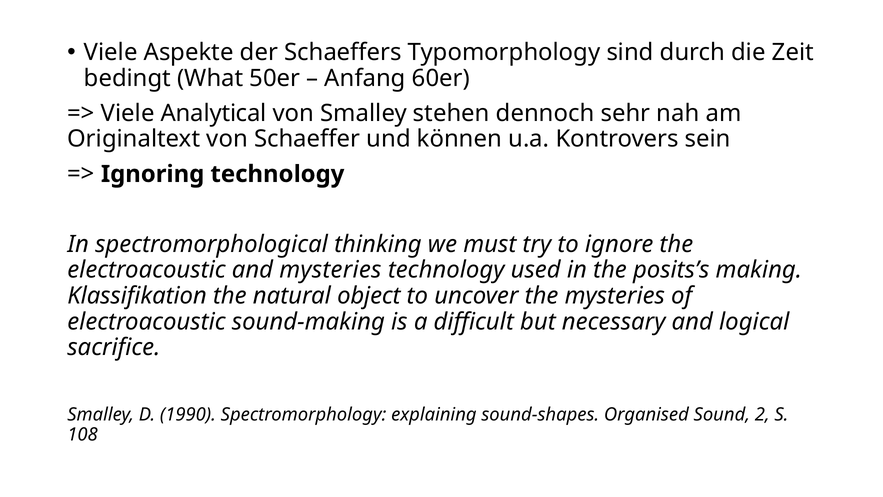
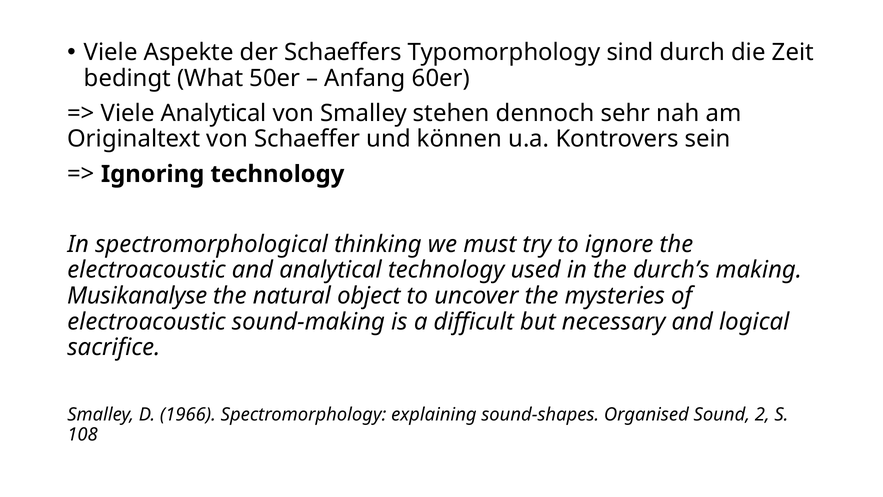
and mysteries: mysteries -> analytical
posits’s: posits’s -> durch’s
Klassifikation: Klassifikation -> Musikanalyse
1990: 1990 -> 1966
